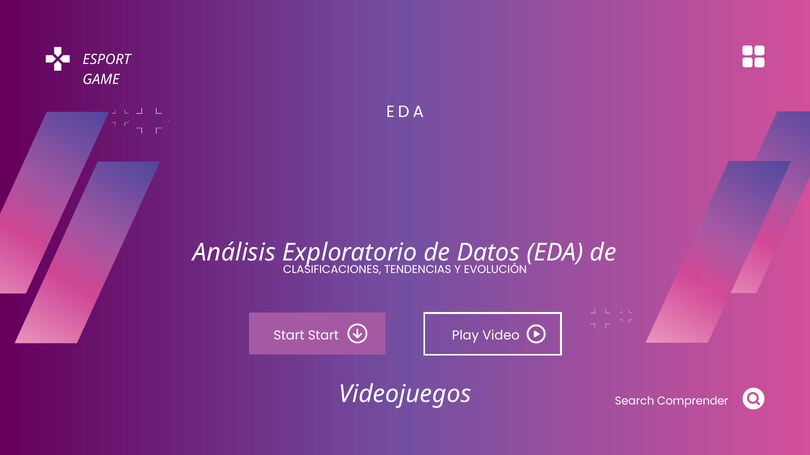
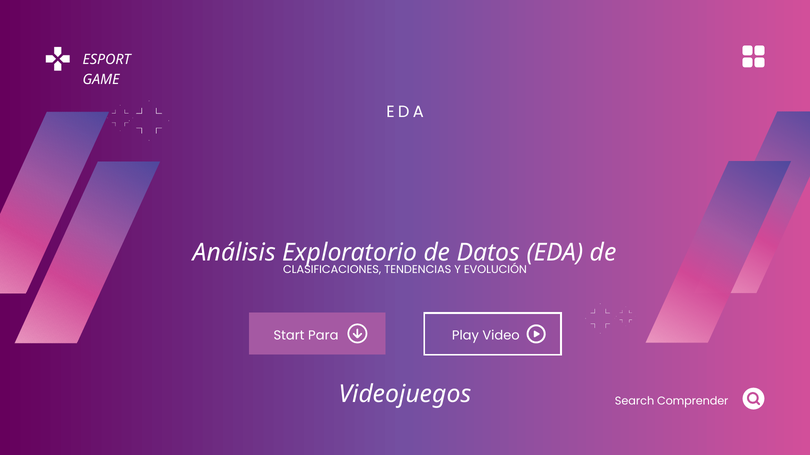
Start Start: Start -> Para
